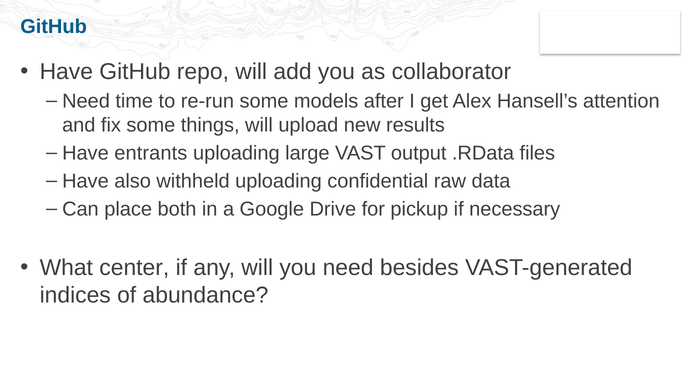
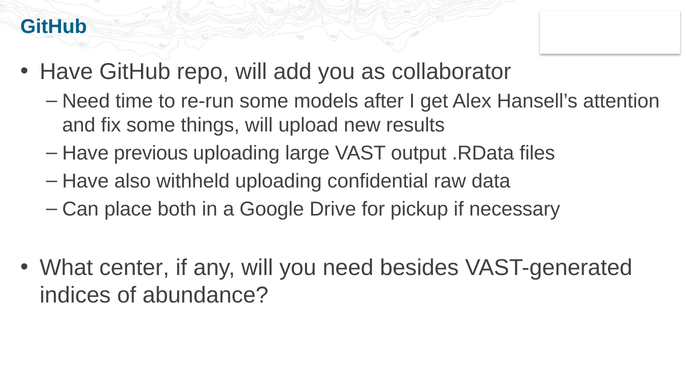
entrants: entrants -> previous
